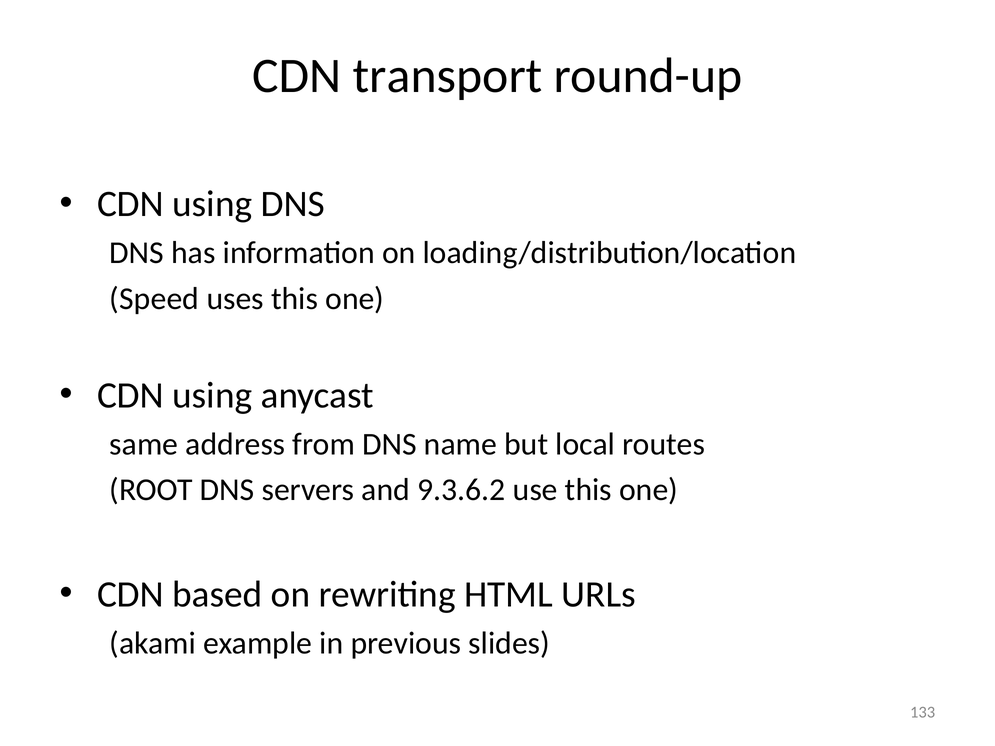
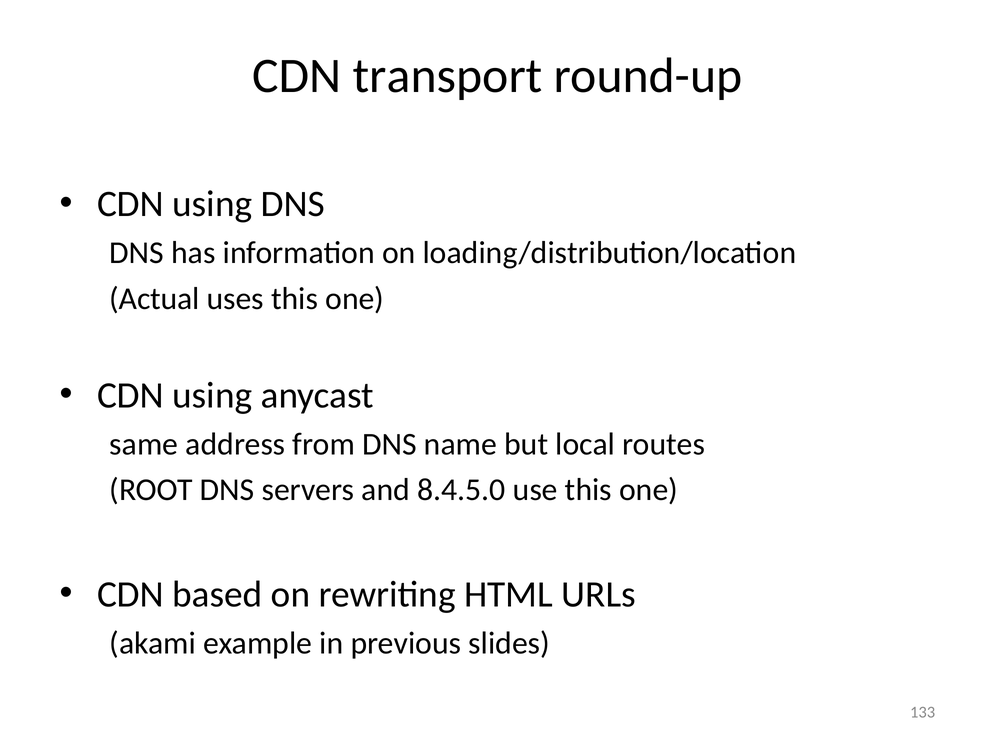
Speed: Speed -> Actual
9.3.6.2: 9.3.6.2 -> 8.4.5.0
